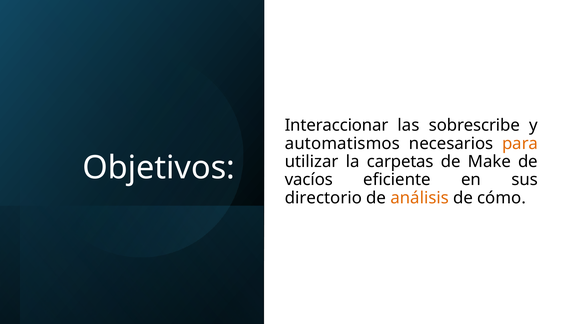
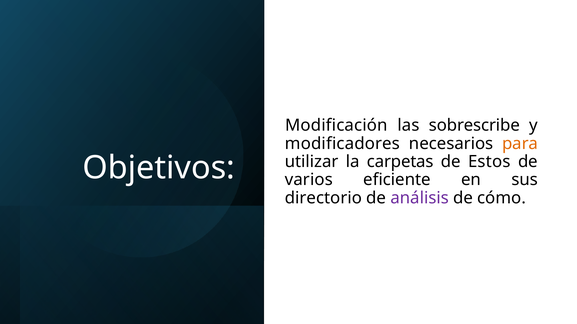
Interaccionar: Interaccionar -> Modificación
automatismos: automatismos -> modificadores
Make: Make -> Estos
vacíos: vacíos -> varios
análisis colour: orange -> purple
